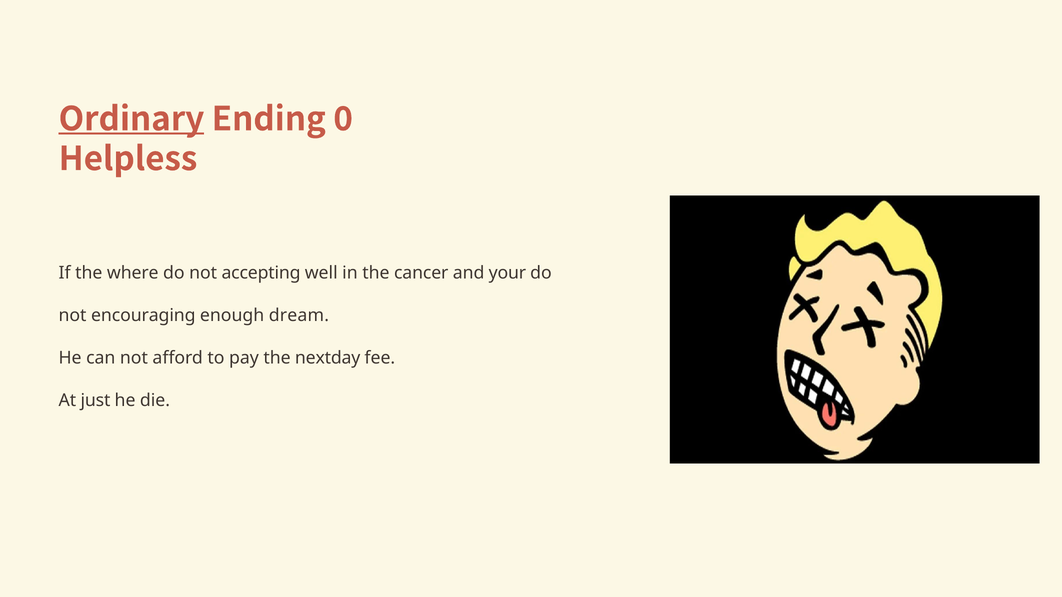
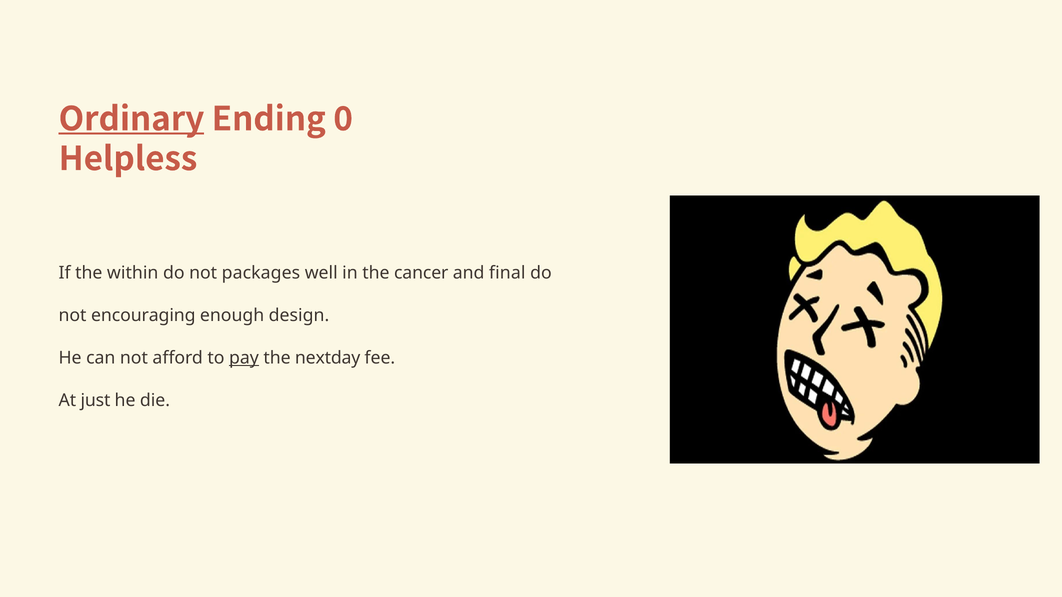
where: where -> within
accepting: accepting -> packages
your: your -> final
dream: dream -> design
pay underline: none -> present
